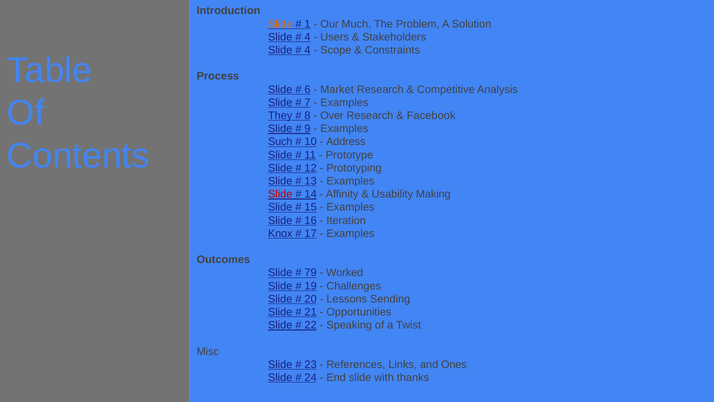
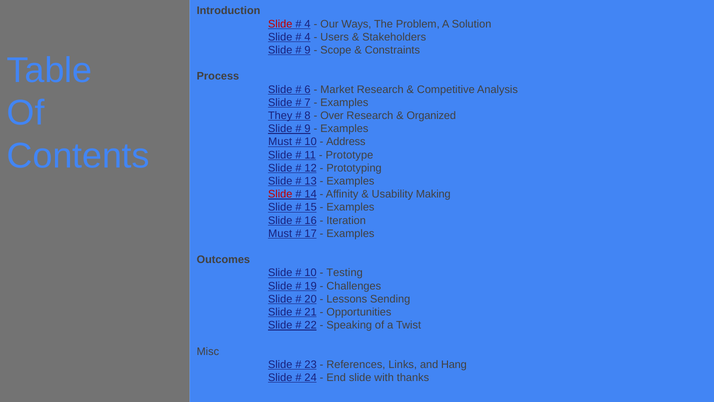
Slide at (280, 24) colour: orange -> red
1 at (307, 24): 1 -> 4
Much: Much -> Ways
4 at (307, 50): 4 -> 9
Facebook: Facebook -> Organized
Such at (280, 142): Such -> Must
Knox at (280, 234): Knox -> Must
79 at (311, 273): 79 -> 10
Worked: Worked -> Testing
Ones: Ones -> Hang
